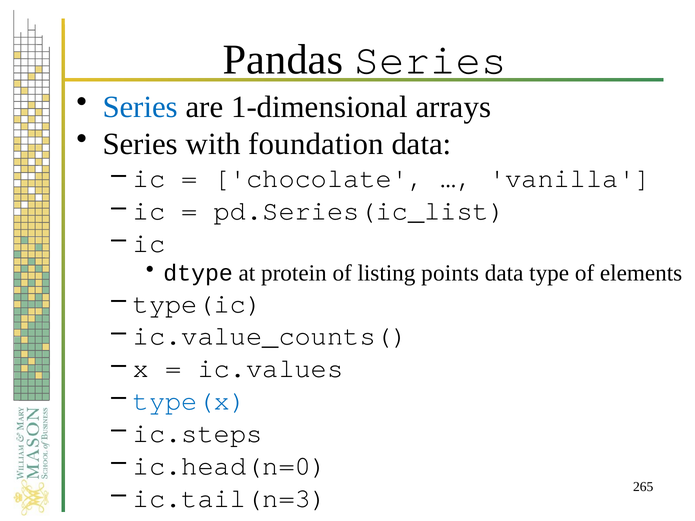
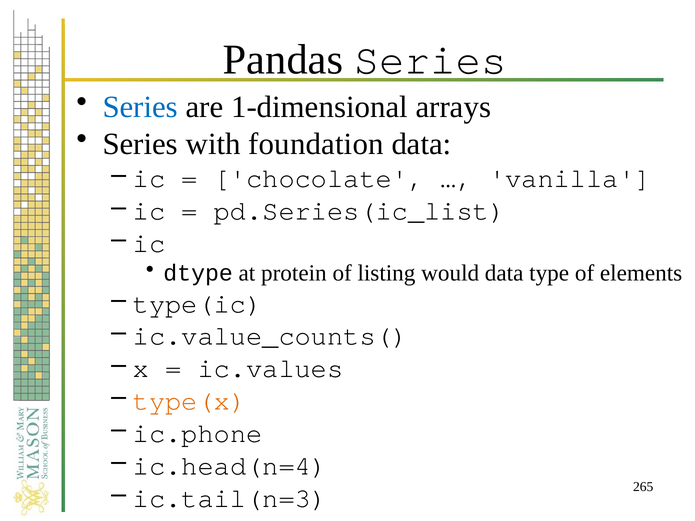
points: points -> would
type(x colour: blue -> orange
ic.steps: ic.steps -> ic.phone
ic.head(n=0: ic.head(n=0 -> ic.head(n=4
